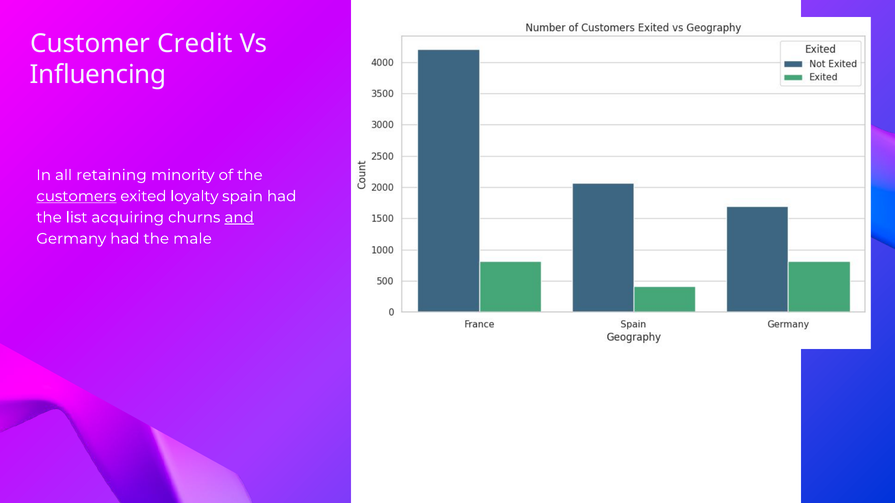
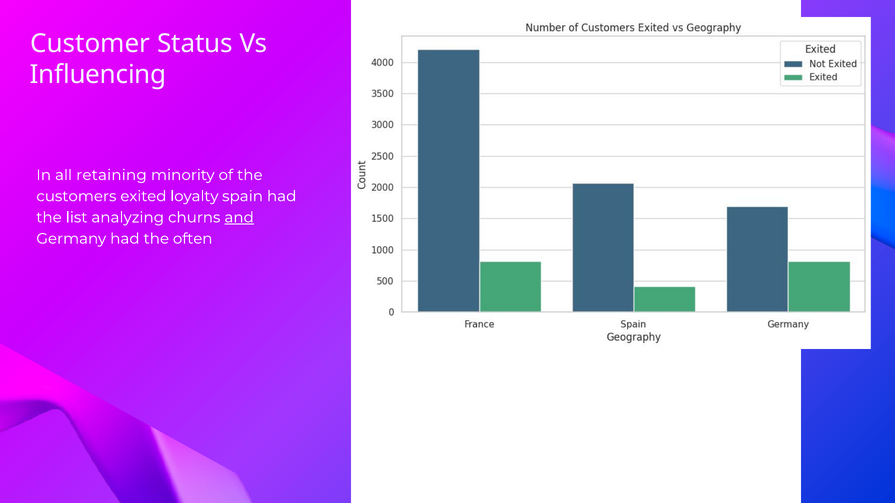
Credit: Credit -> Status
customers underline: present -> none
acquiring: acquiring -> analyzing
male: male -> often
